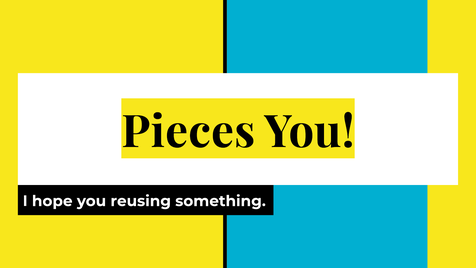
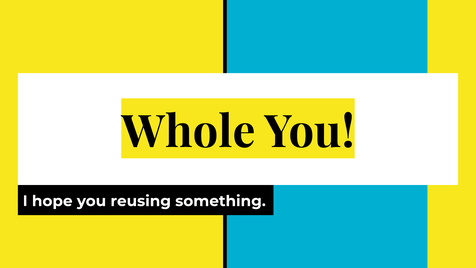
Pieces: Pieces -> Whole
